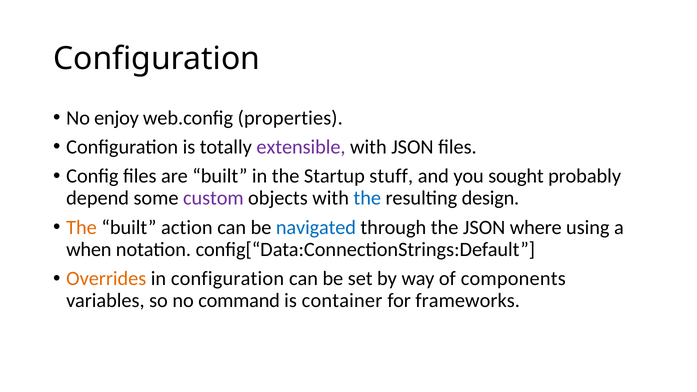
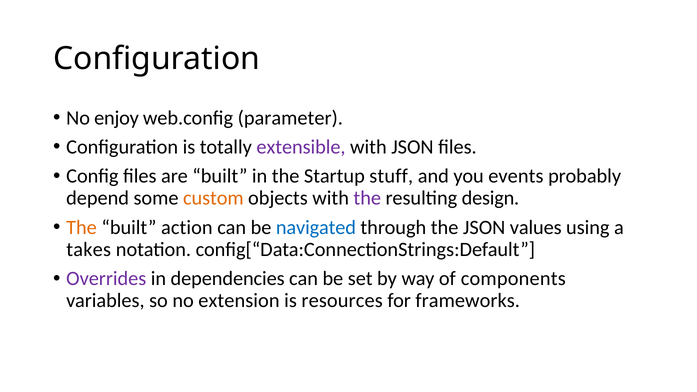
properties: properties -> parameter
sought: sought -> events
custom colour: purple -> orange
the at (367, 198) colour: blue -> purple
where: where -> values
when: when -> takes
Overrides colour: orange -> purple
in configuration: configuration -> dependencies
command: command -> extension
container: container -> resources
